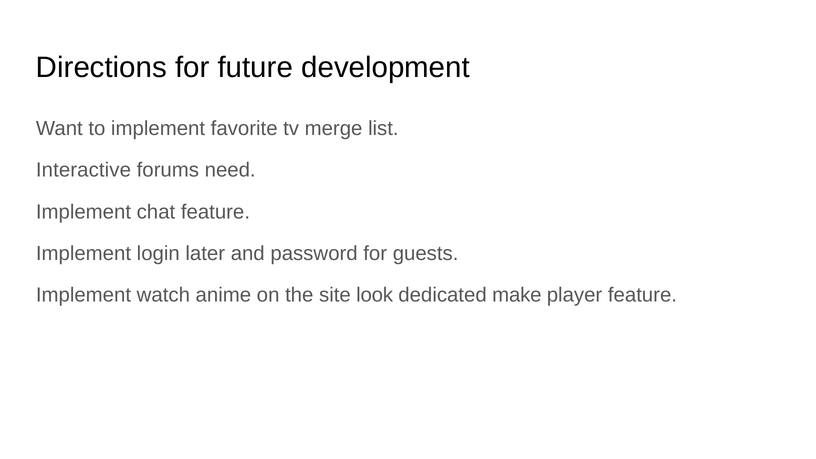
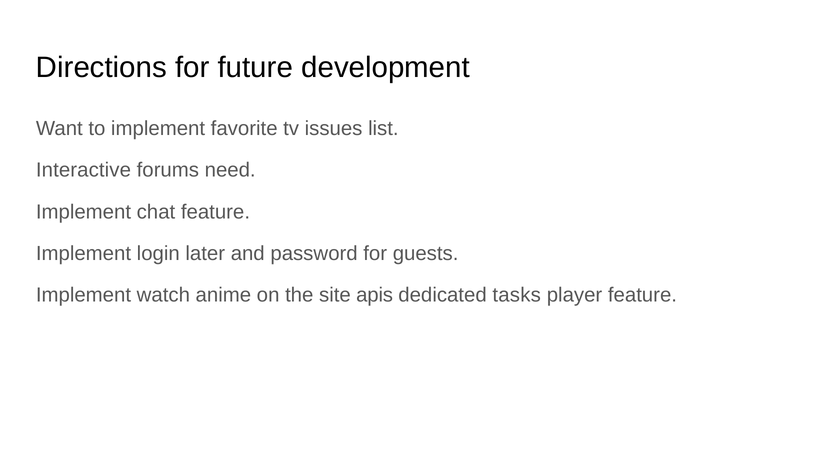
merge: merge -> issues
look: look -> apis
make: make -> tasks
